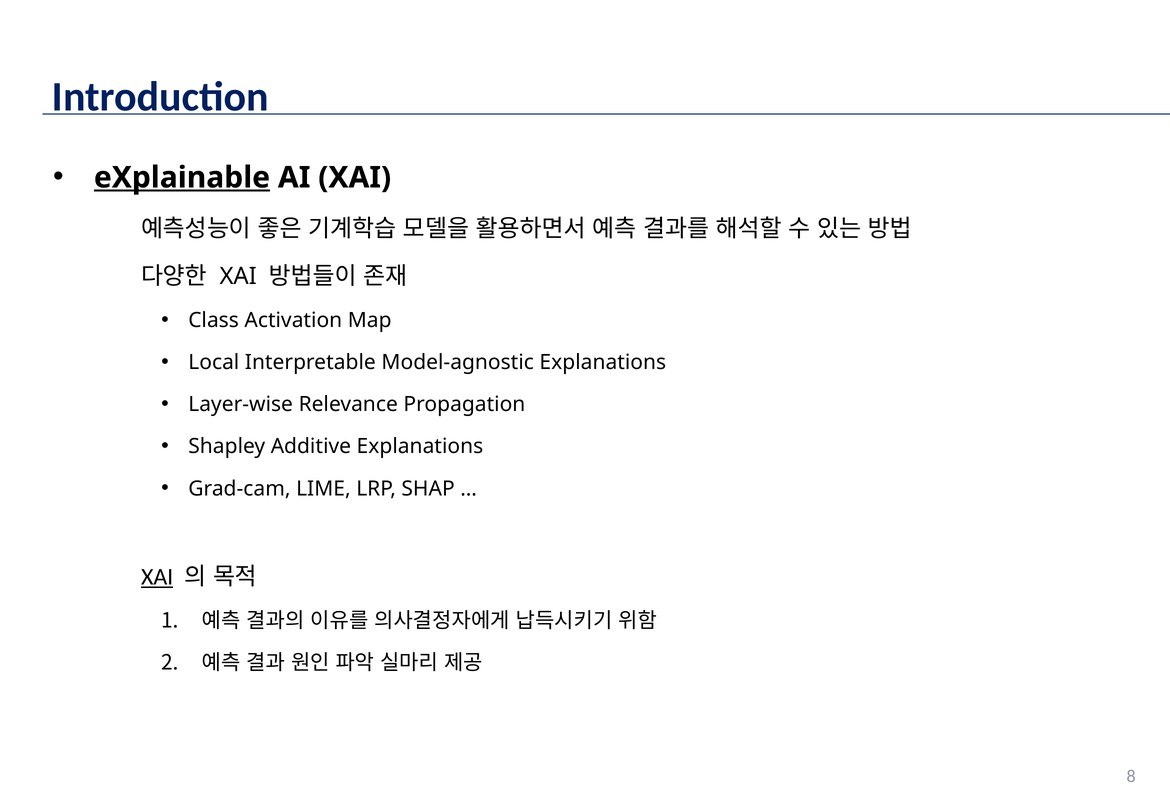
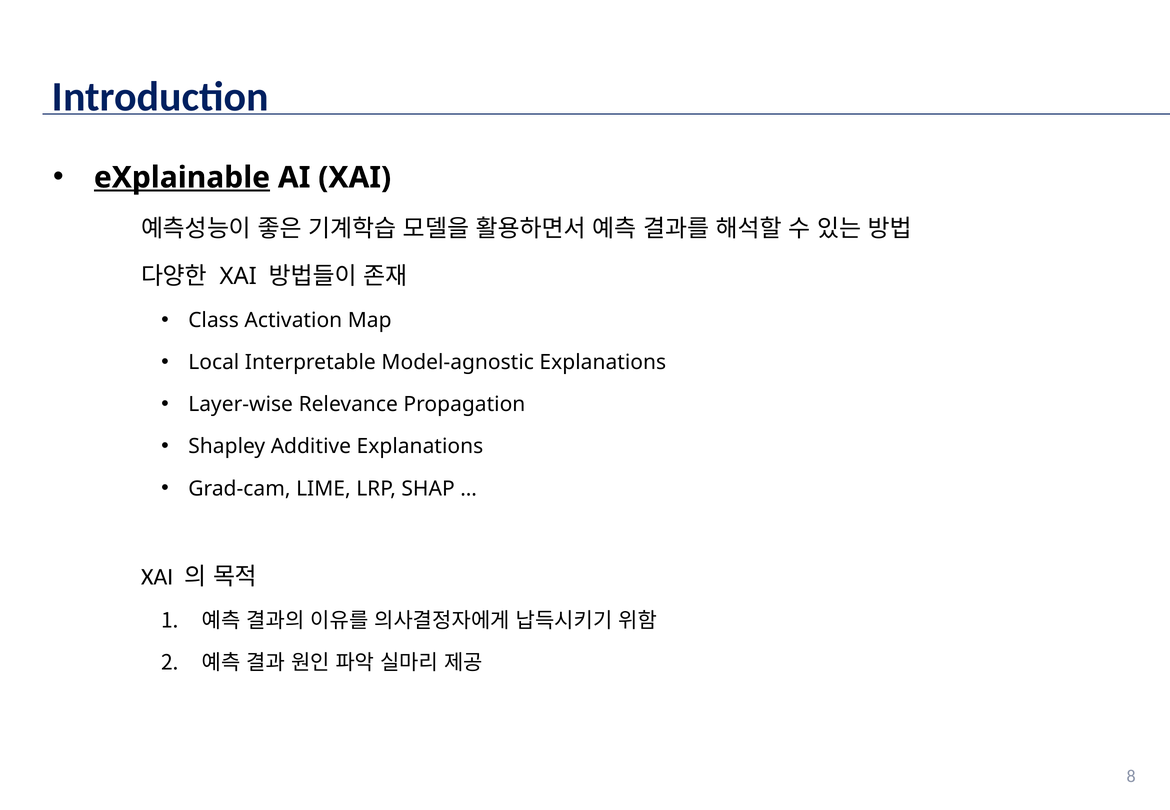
XAI at (157, 577) underline: present -> none
